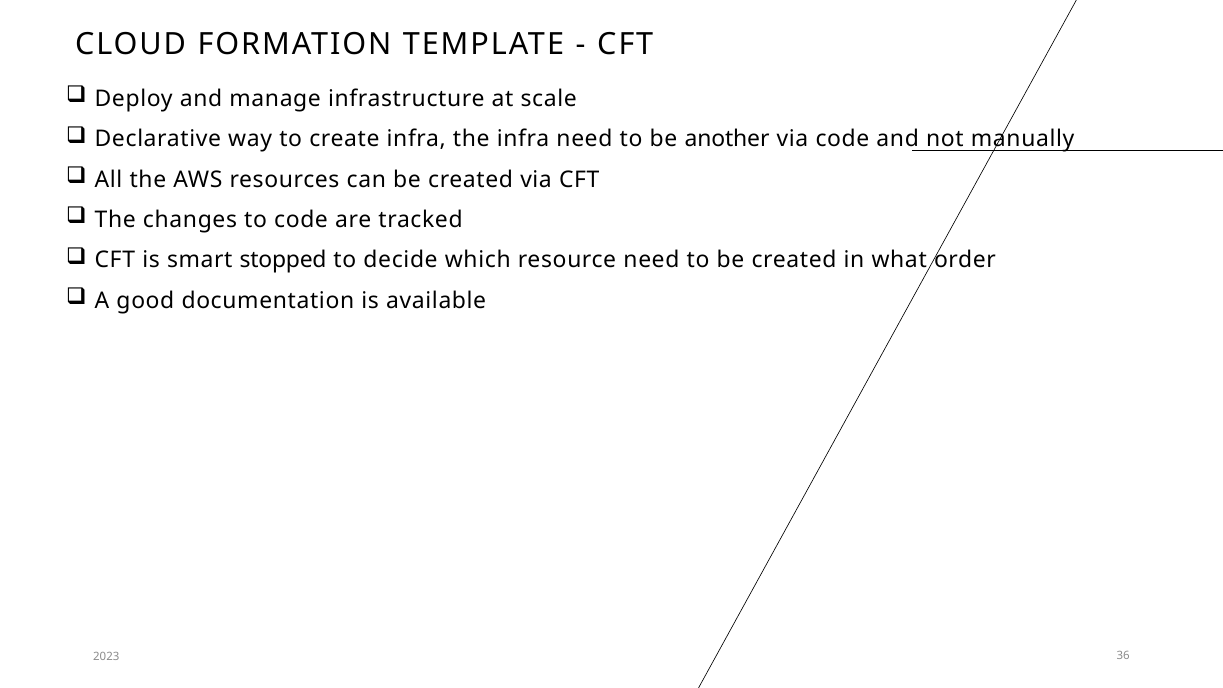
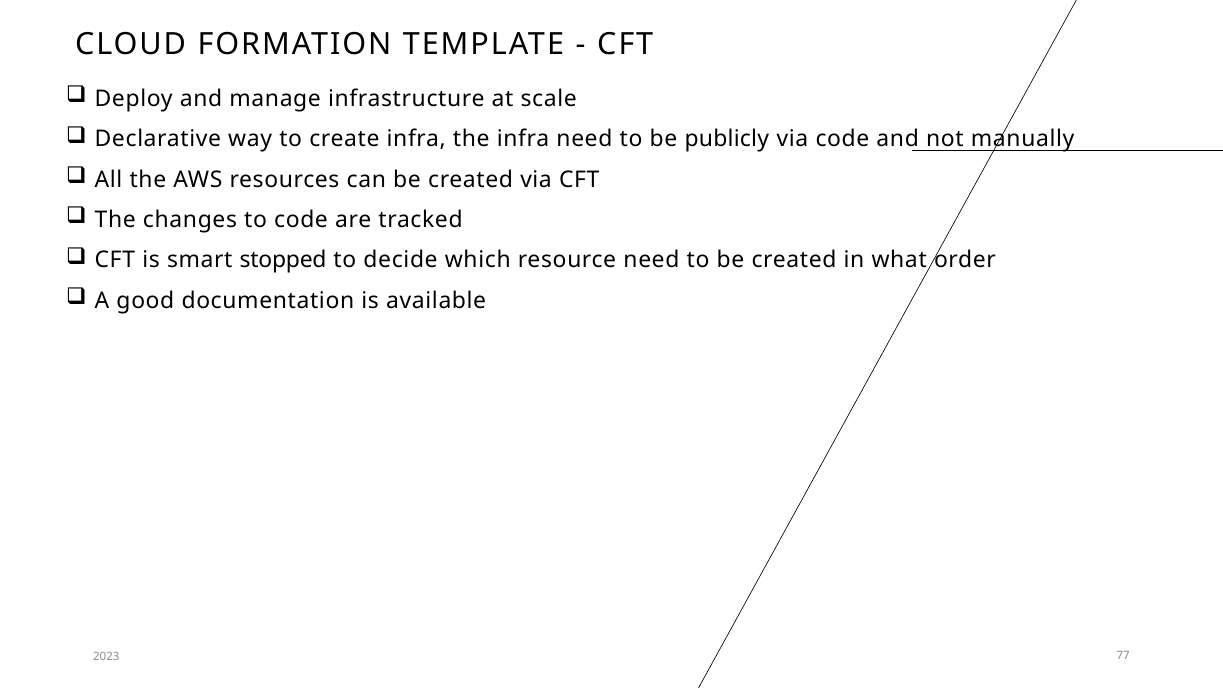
another: another -> publicly
36: 36 -> 77
